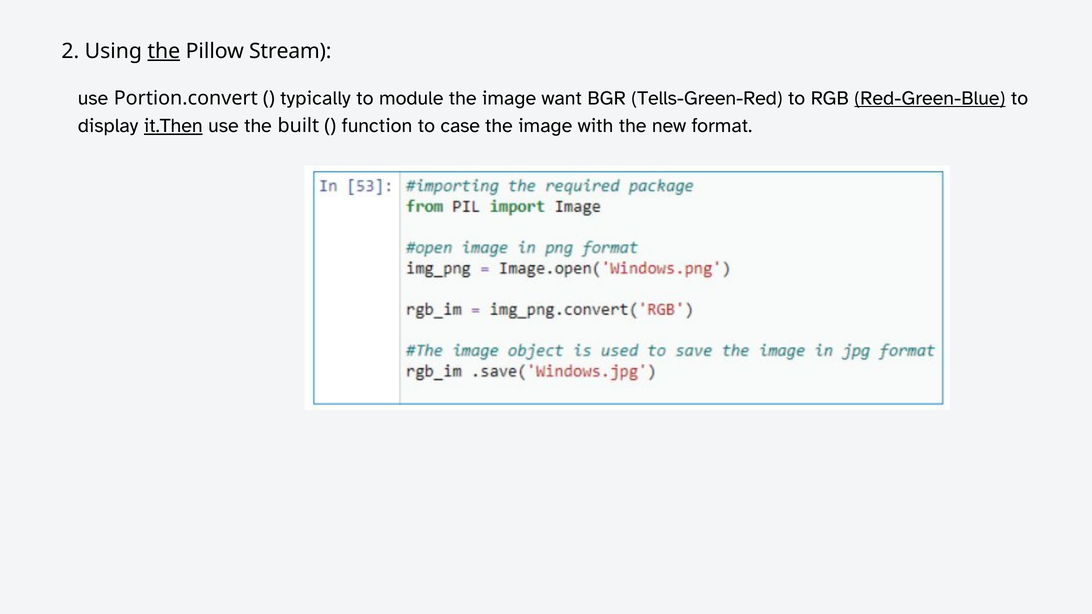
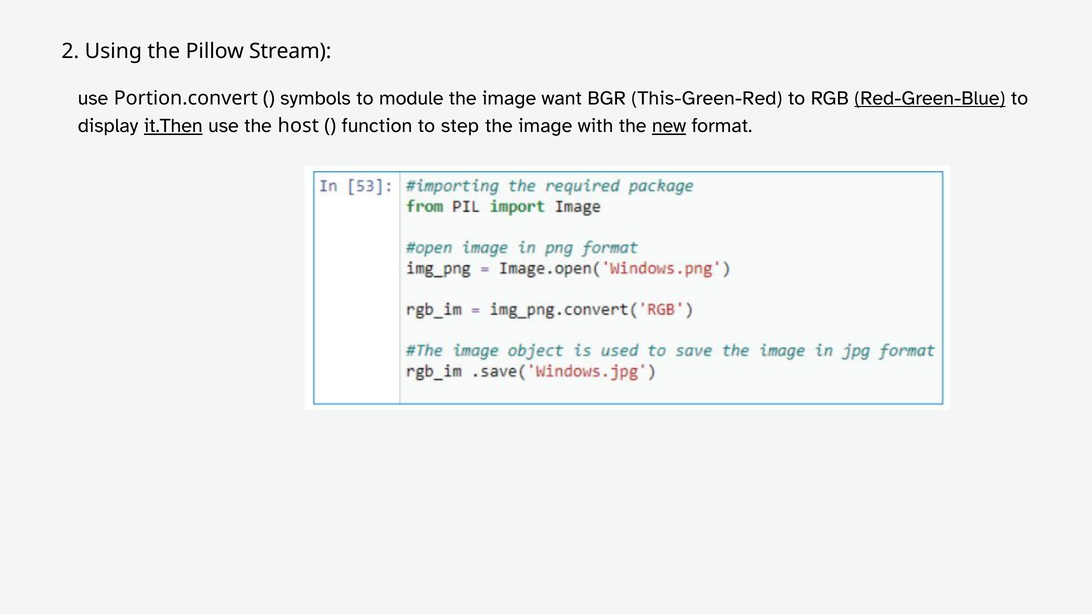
the at (164, 51) underline: present -> none
typically: typically -> symbols
Tells-Green-Red: Tells-Green-Red -> This-Green-Red
built: built -> host
case: case -> step
new underline: none -> present
